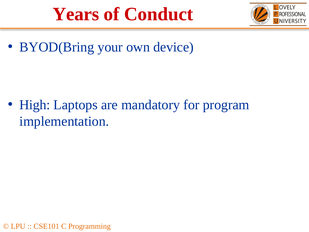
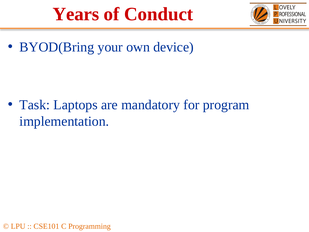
High: High -> Task
